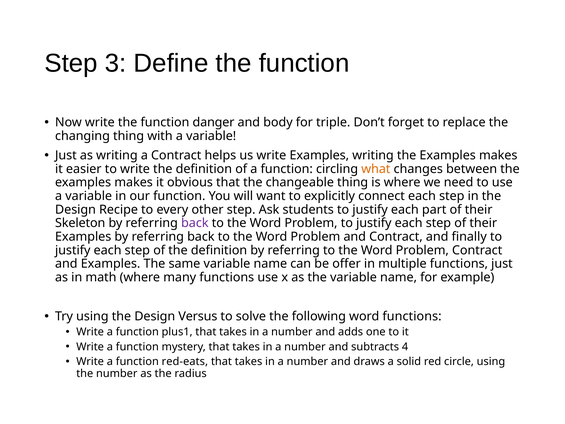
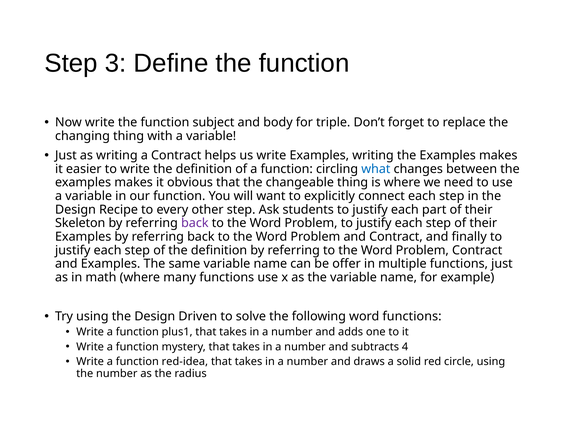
danger: danger -> subject
what colour: orange -> blue
Versus: Versus -> Driven
red-eats: red-eats -> red-idea
